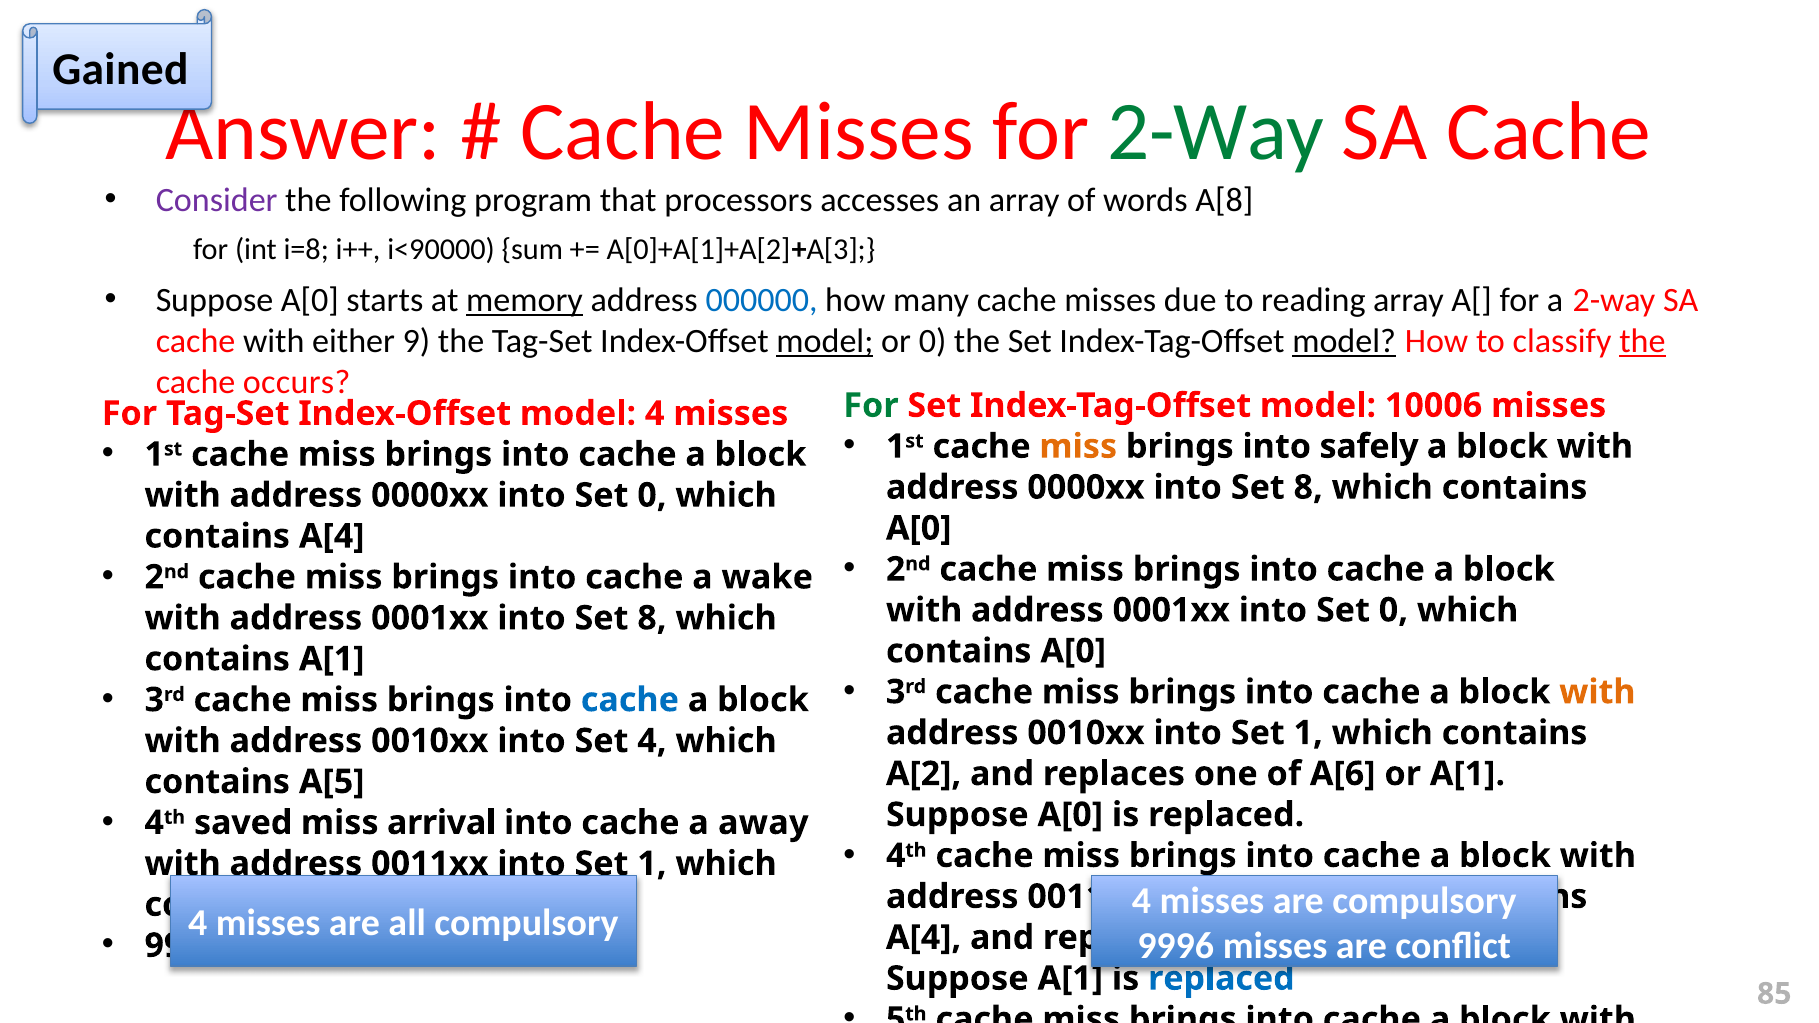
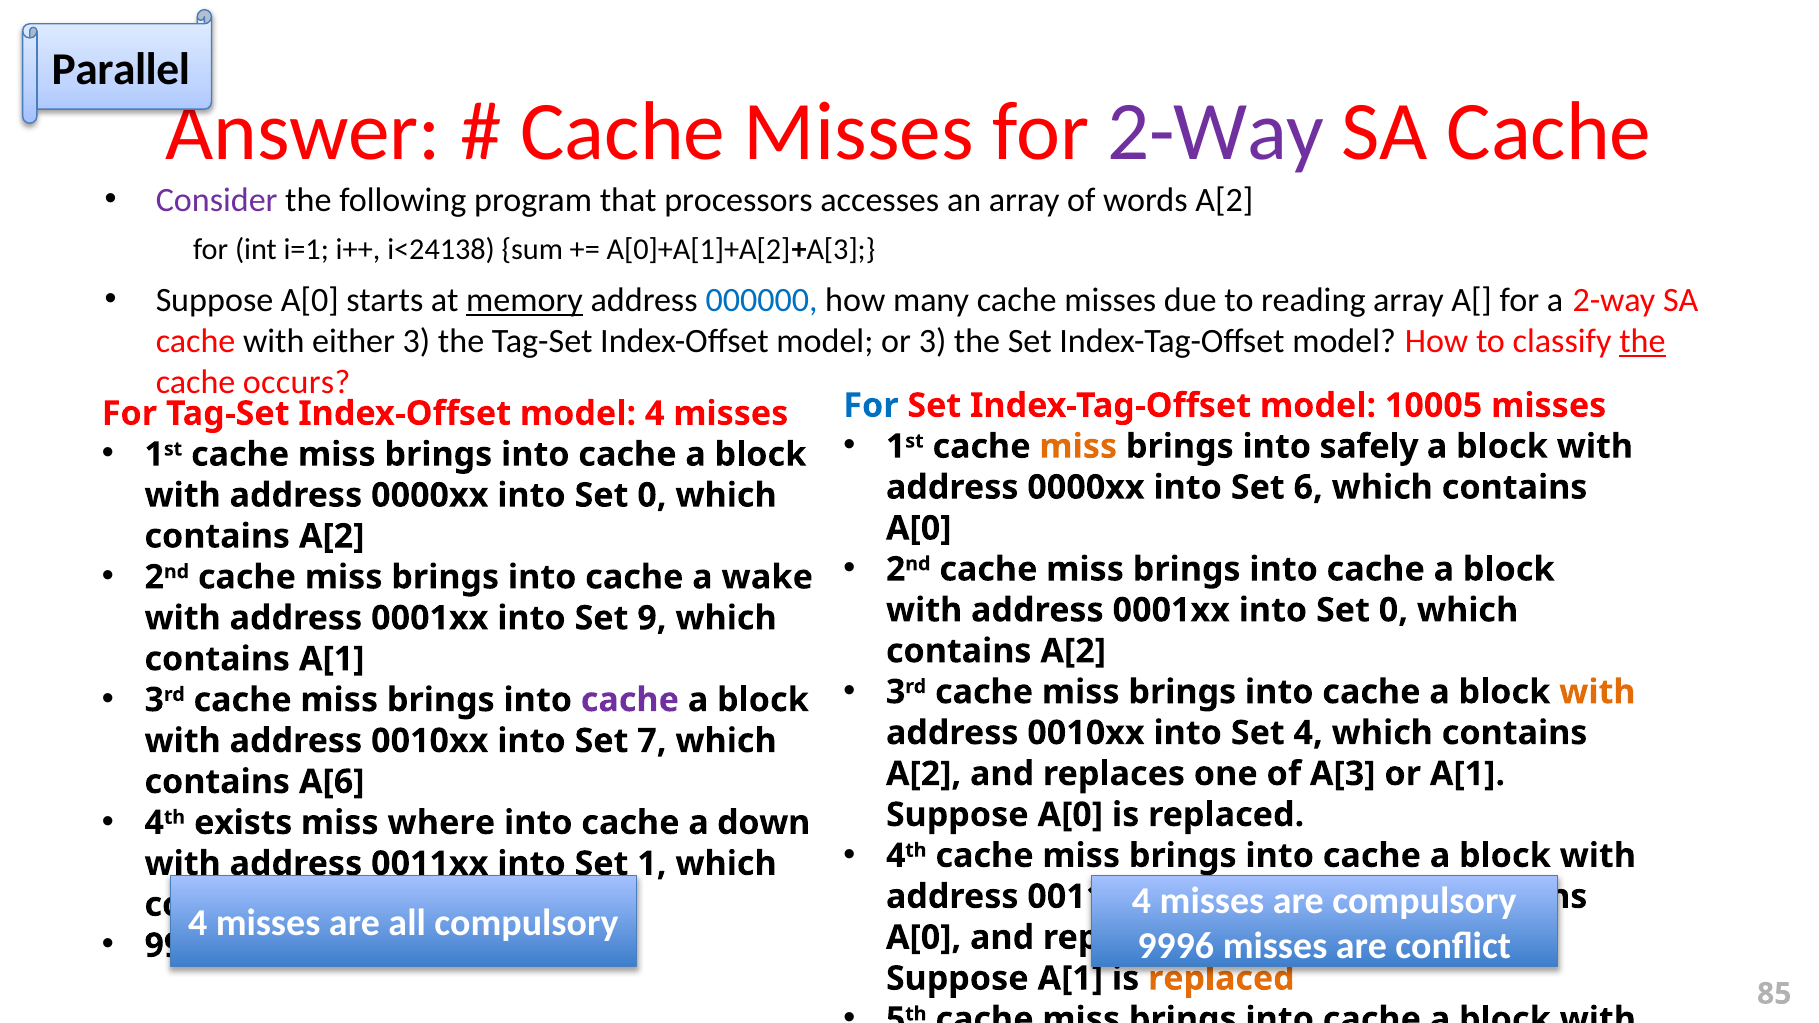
Gained: Gained -> Parallel
2-Way at (1216, 132) colour: green -> purple
words A[8: A[8 -> A[2
i=8: i=8 -> i=1
i<90000: i<90000 -> i<24138
either 9: 9 -> 3
model at (825, 341) underline: present -> none
or 0: 0 -> 3
model at (1344, 341) underline: present -> none
For at (871, 406) colour: green -> blue
10006: 10006 -> 10005
0000xx into Set 8: 8 -> 6
A[4 at (332, 536): A[4 -> A[2
0001xx into Set 8: 8 -> 9
A[0 at (1073, 651): A[0 -> A[2
cache at (630, 700) colour: blue -> purple
0010xx into Set 1: 1 -> 4
Set 4: 4 -> 7
of A[6: A[6 -> A[3
A[5: A[5 -> A[6
saved: saved -> exists
arrival: arrival -> where
away: away -> down
A[4 at (924, 938): A[4 -> A[0
replaced at (1221, 979) colour: blue -> orange
